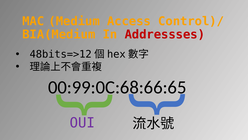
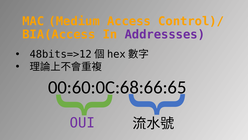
BIA(Medium: BIA(Medium -> BIA(Access
Addressses colour: red -> purple
00:99:0C:68:66:65: 00:99:0C:68:66:65 -> 00:60:0C:68:66:65
